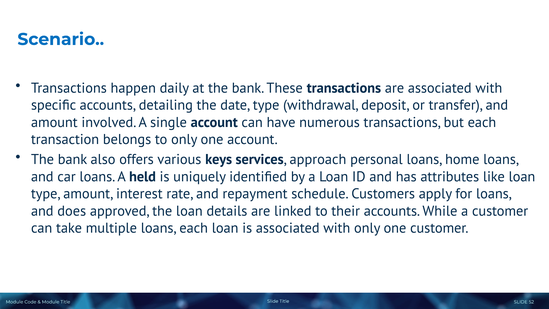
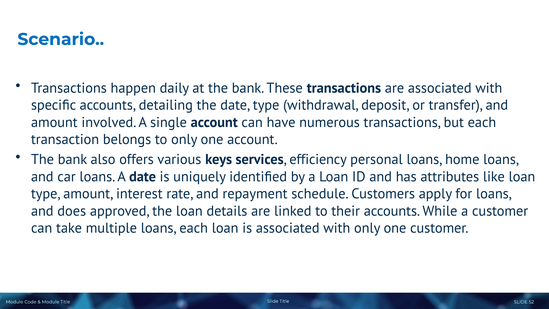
approach: approach -> efficiency
A held: held -> date
